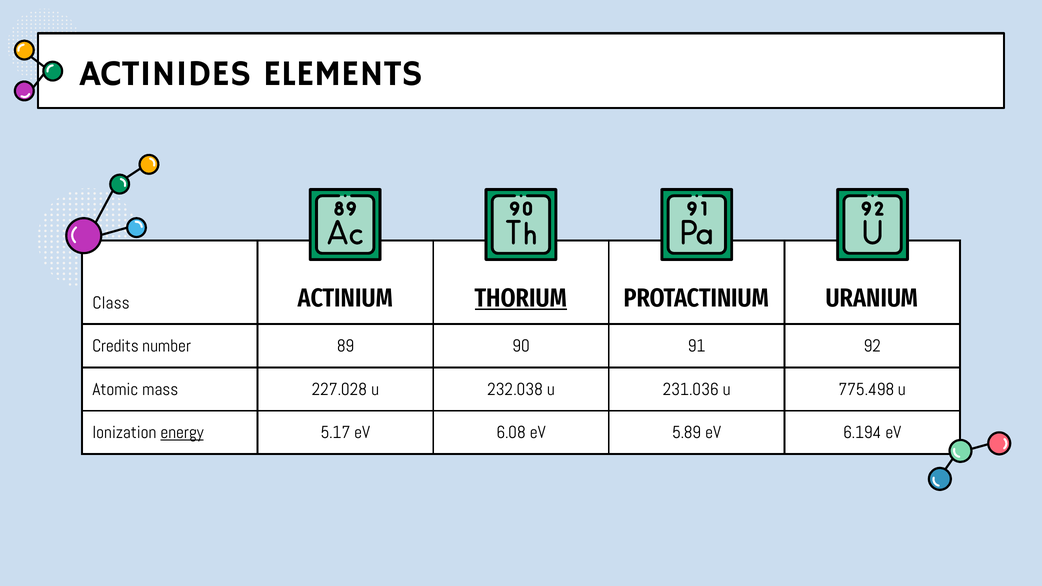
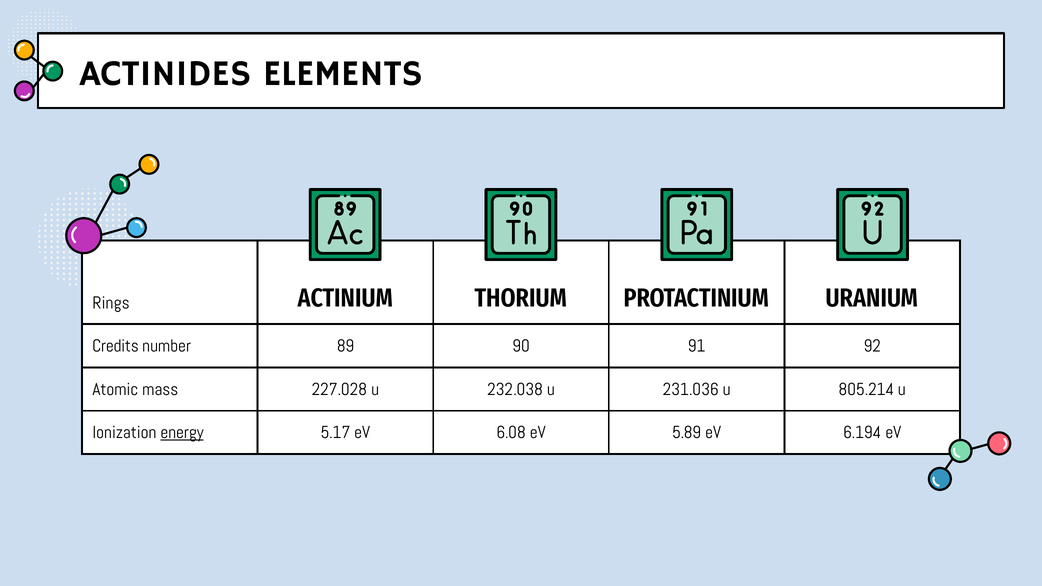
Class: Class -> Rings
THORIUM underline: present -> none
775.498: 775.498 -> 805.214
